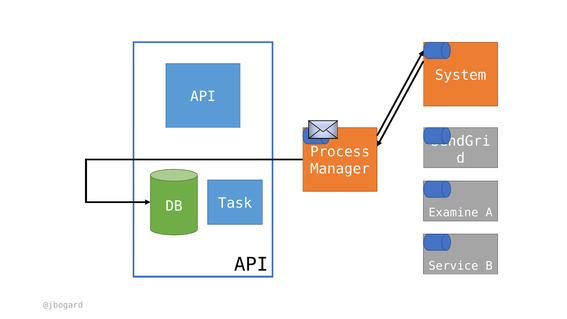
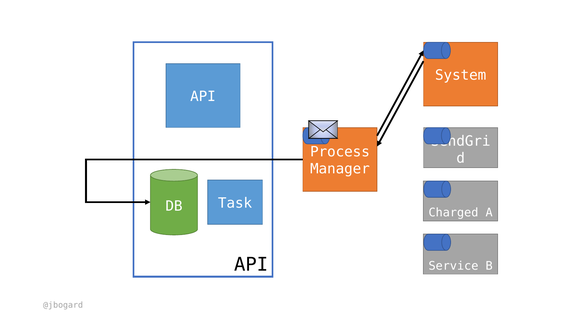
Examine: Examine -> Charged
